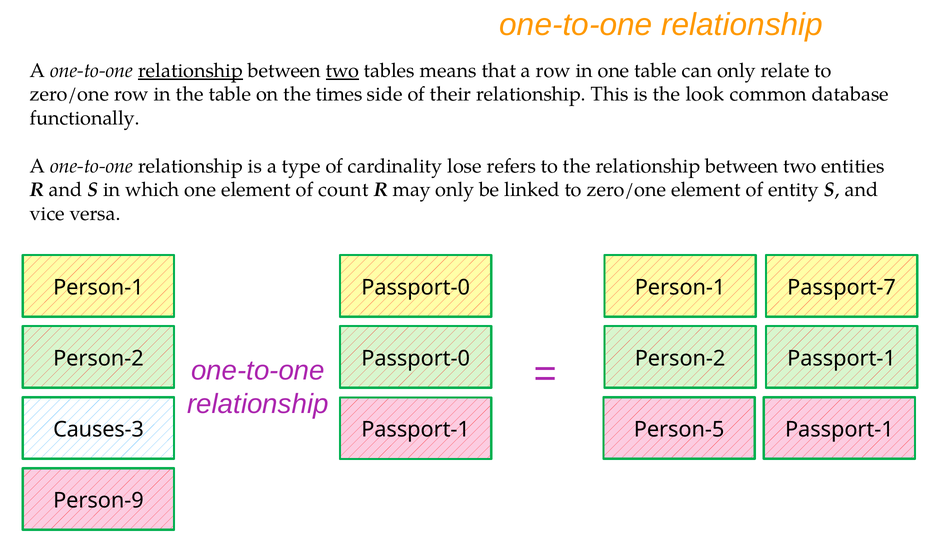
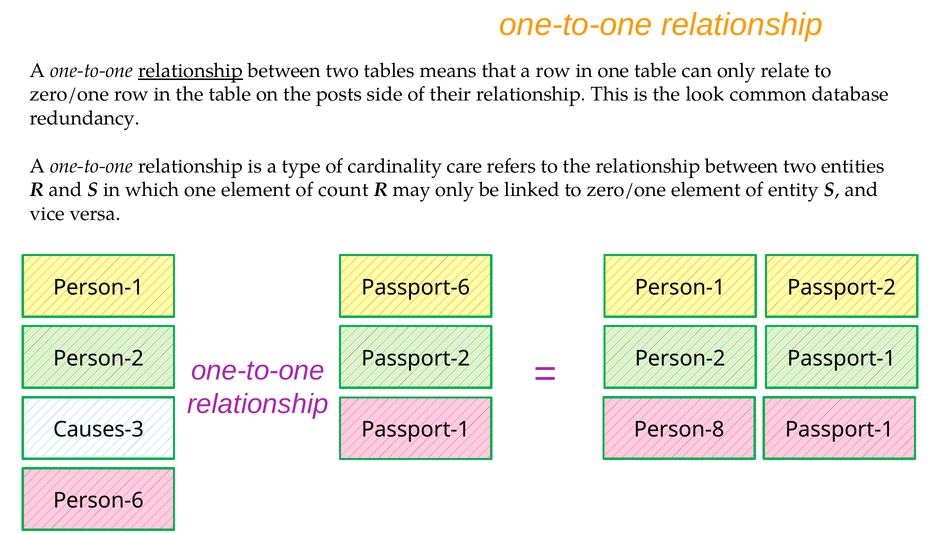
two at (343, 71) underline: present -> none
times: times -> posts
functionally: functionally -> redundancy
lose: lose -> care
Person-1 Passport-0: Passport-0 -> Passport-6
Passport-7 at (842, 287): Passport-7 -> Passport-2
Person-2 Passport-0: Passport-0 -> Passport-2
Person-5: Person-5 -> Person-8
Person-9: Person-9 -> Person-6
